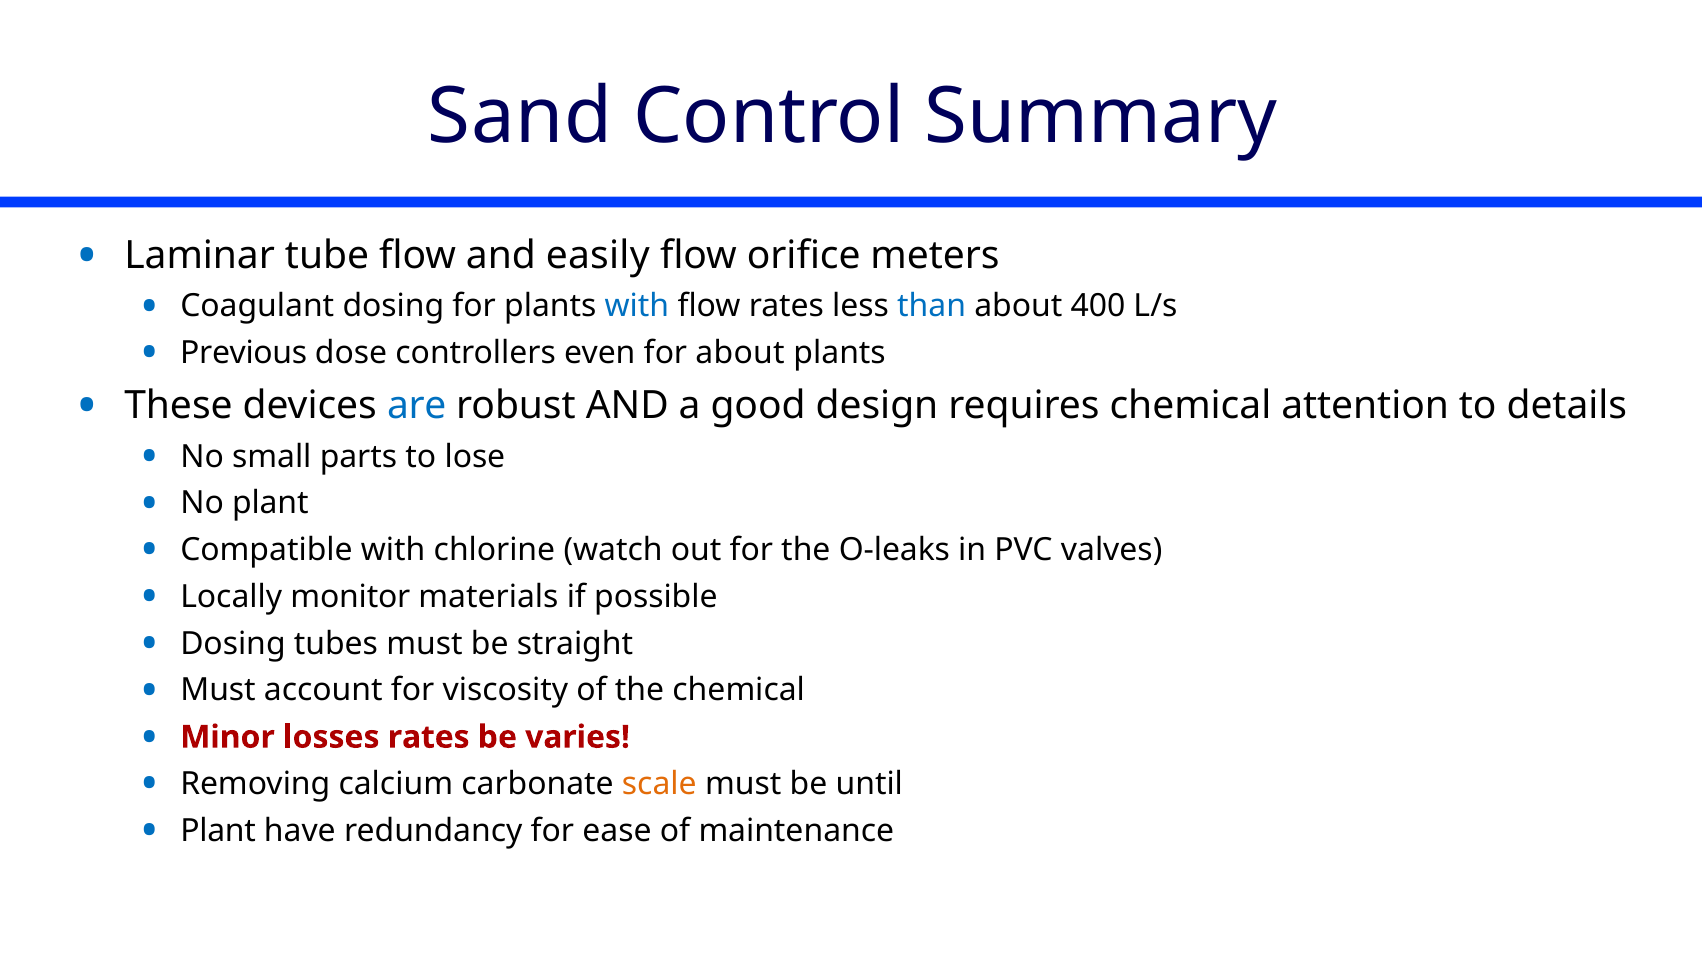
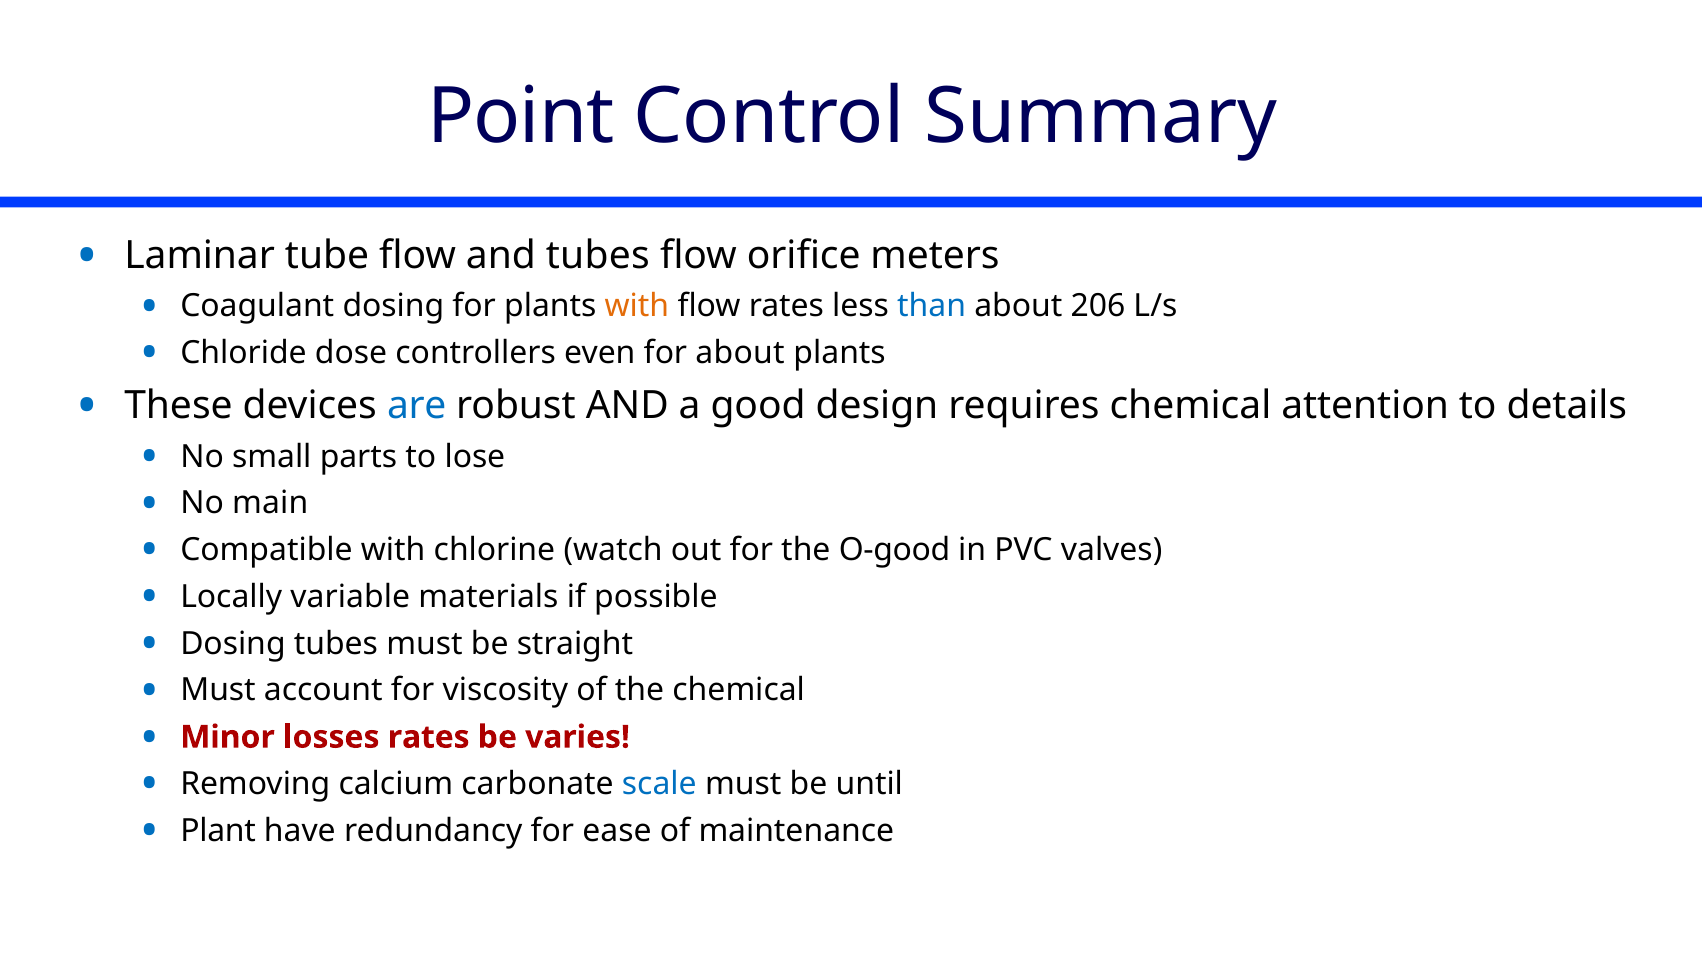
Sand: Sand -> Point
and easily: easily -> tubes
with at (637, 306) colour: blue -> orange
400: 400 -> 206
Previous: Previous -> Chloride
No plant: plant -> main
O-leaks: O-leaks -> O-good
monitor: monitor -> variable
scale colour: orange -> blue
